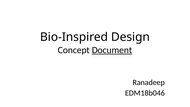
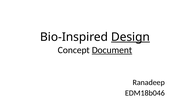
Design underline: none -> present
